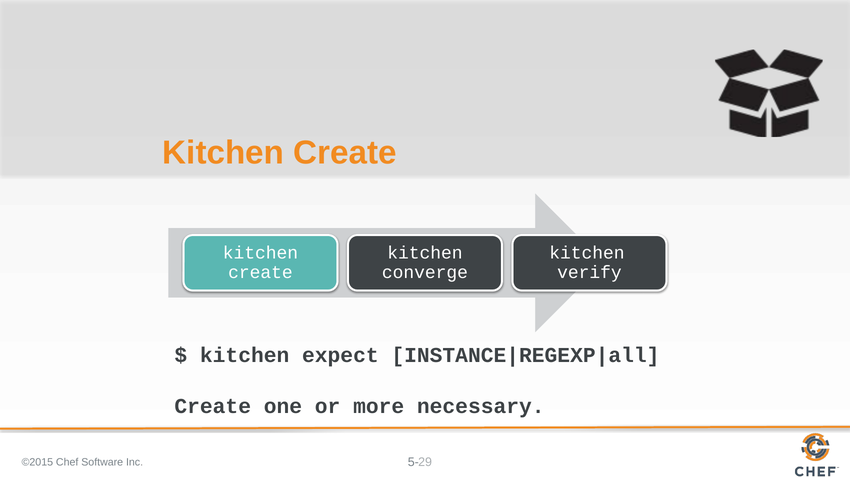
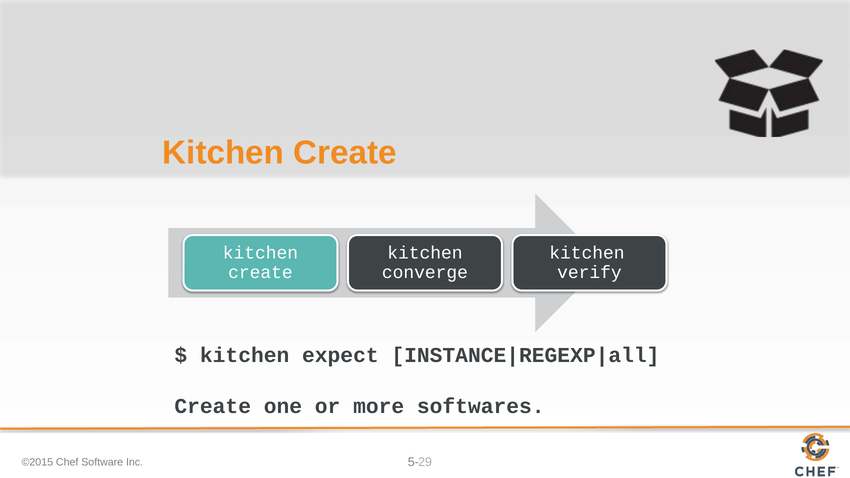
necessary: necessary -> softwares
